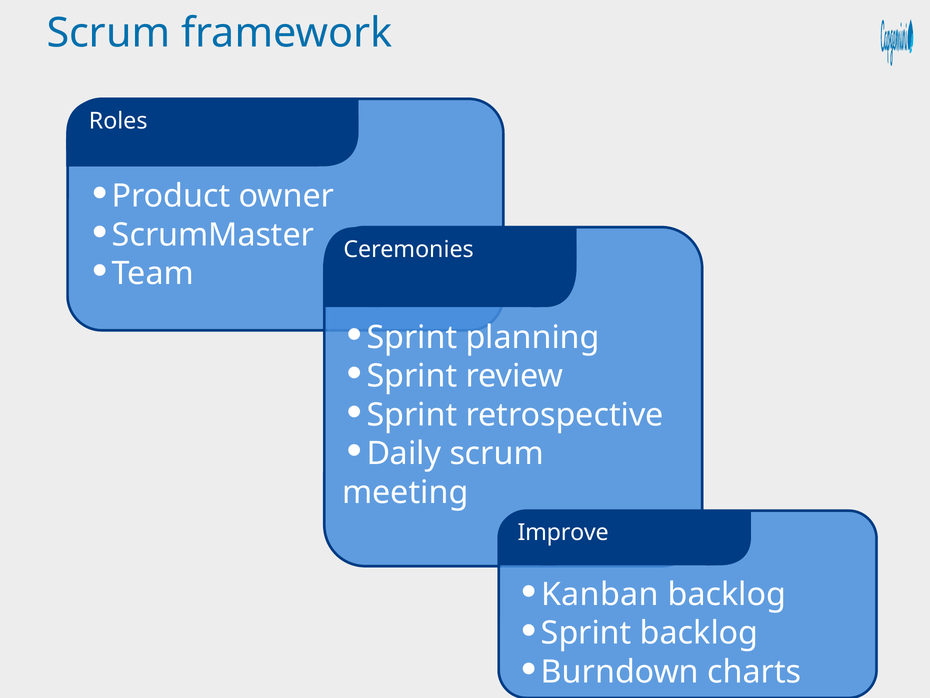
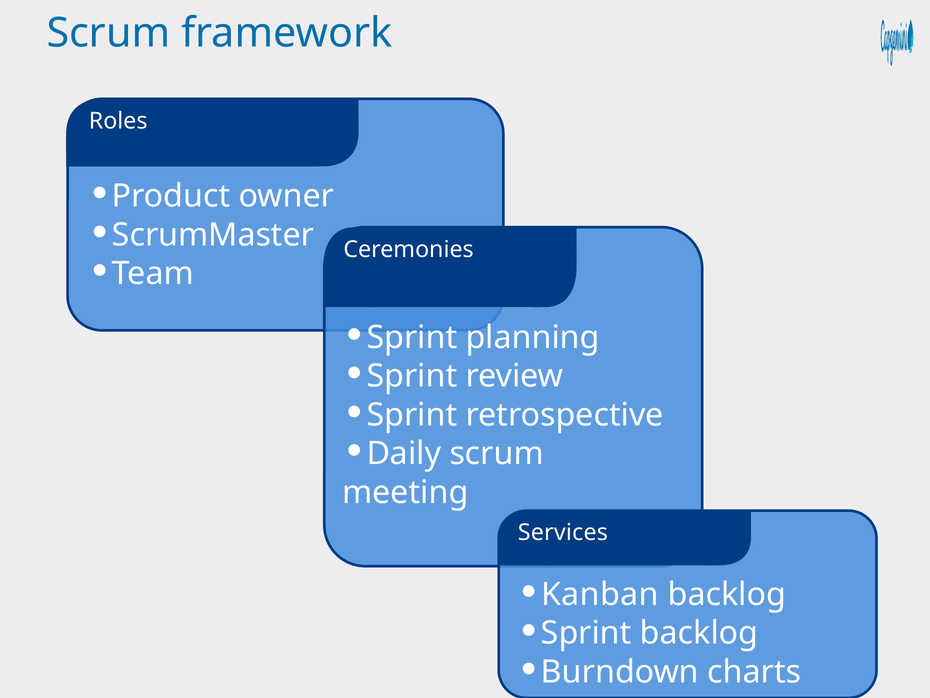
Improve: Improve -> Services
